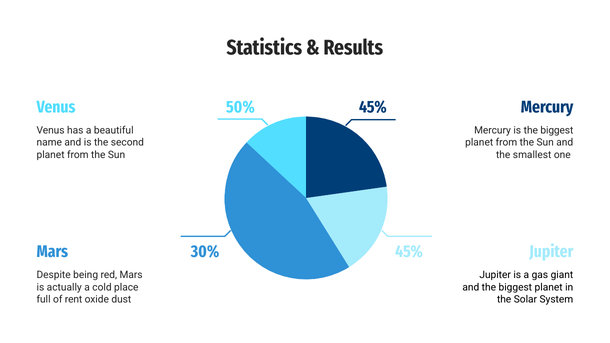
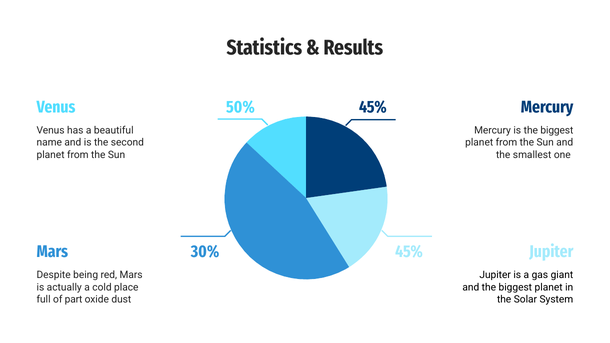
rent: rent -> part
